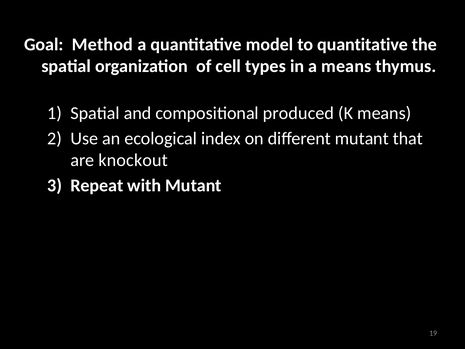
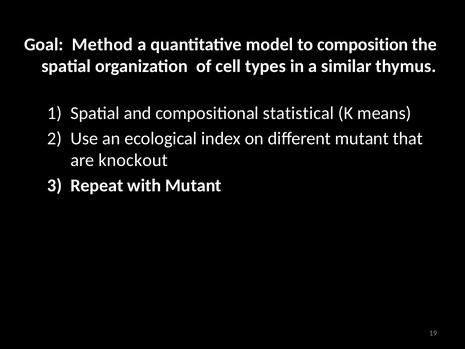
to quantitative: quantitative -> composition
a means: means -> similar
produced: produced -> statistical
